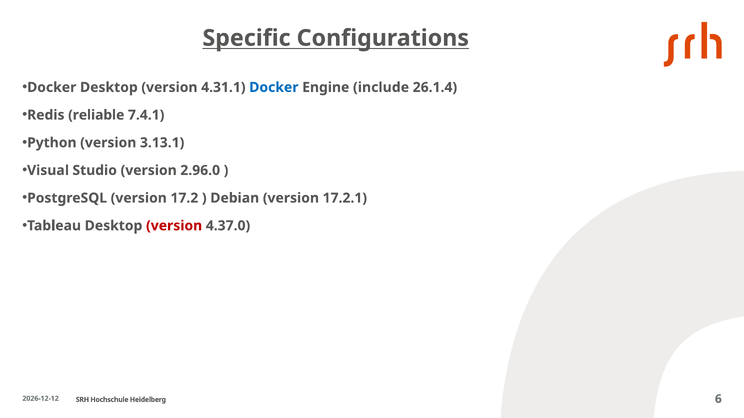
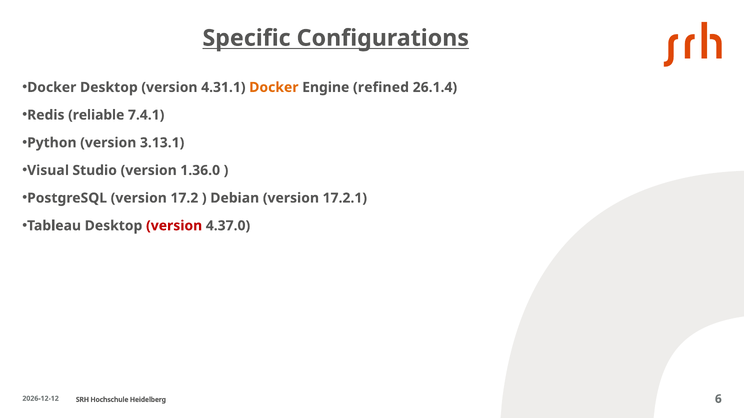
Docker at (274, 87) colour: blue -> orange
include: include -> refined
2.96.0: 2.96.0 -> 1.36.0
